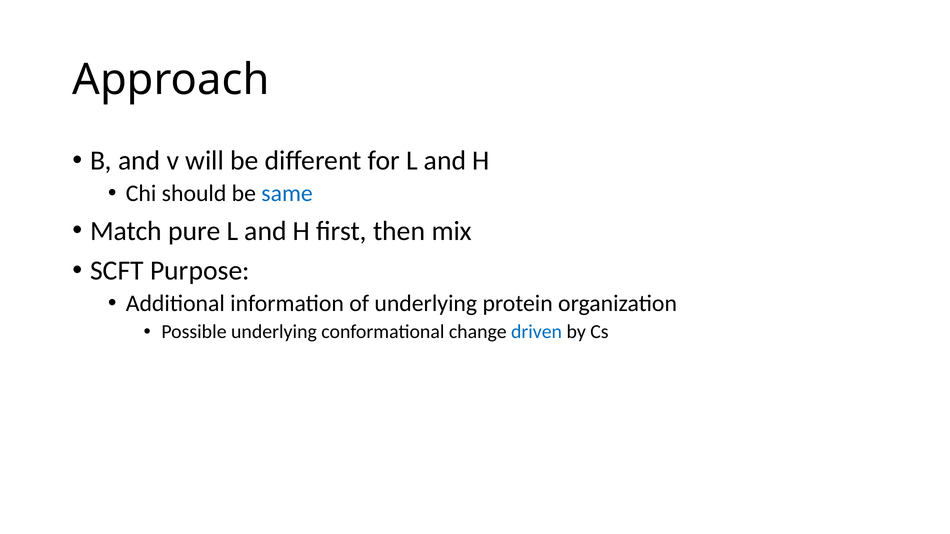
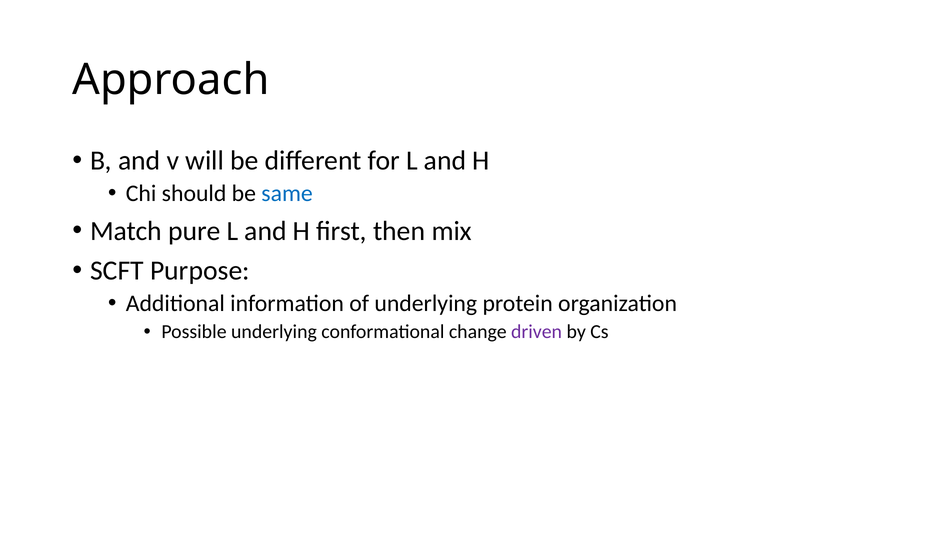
driven colour: blue -> purple
